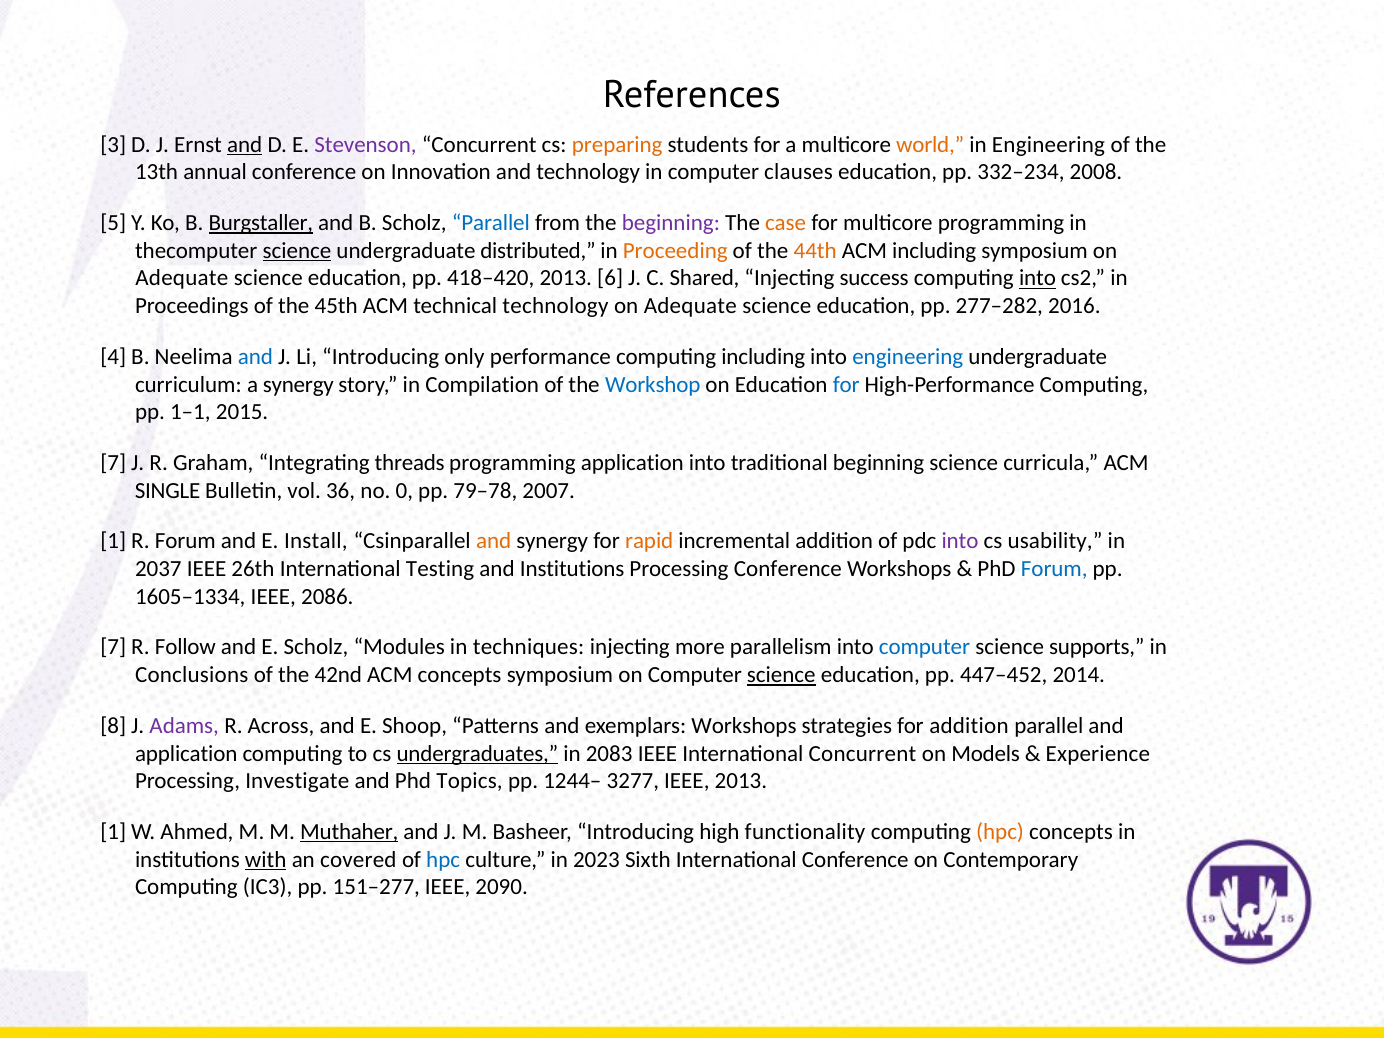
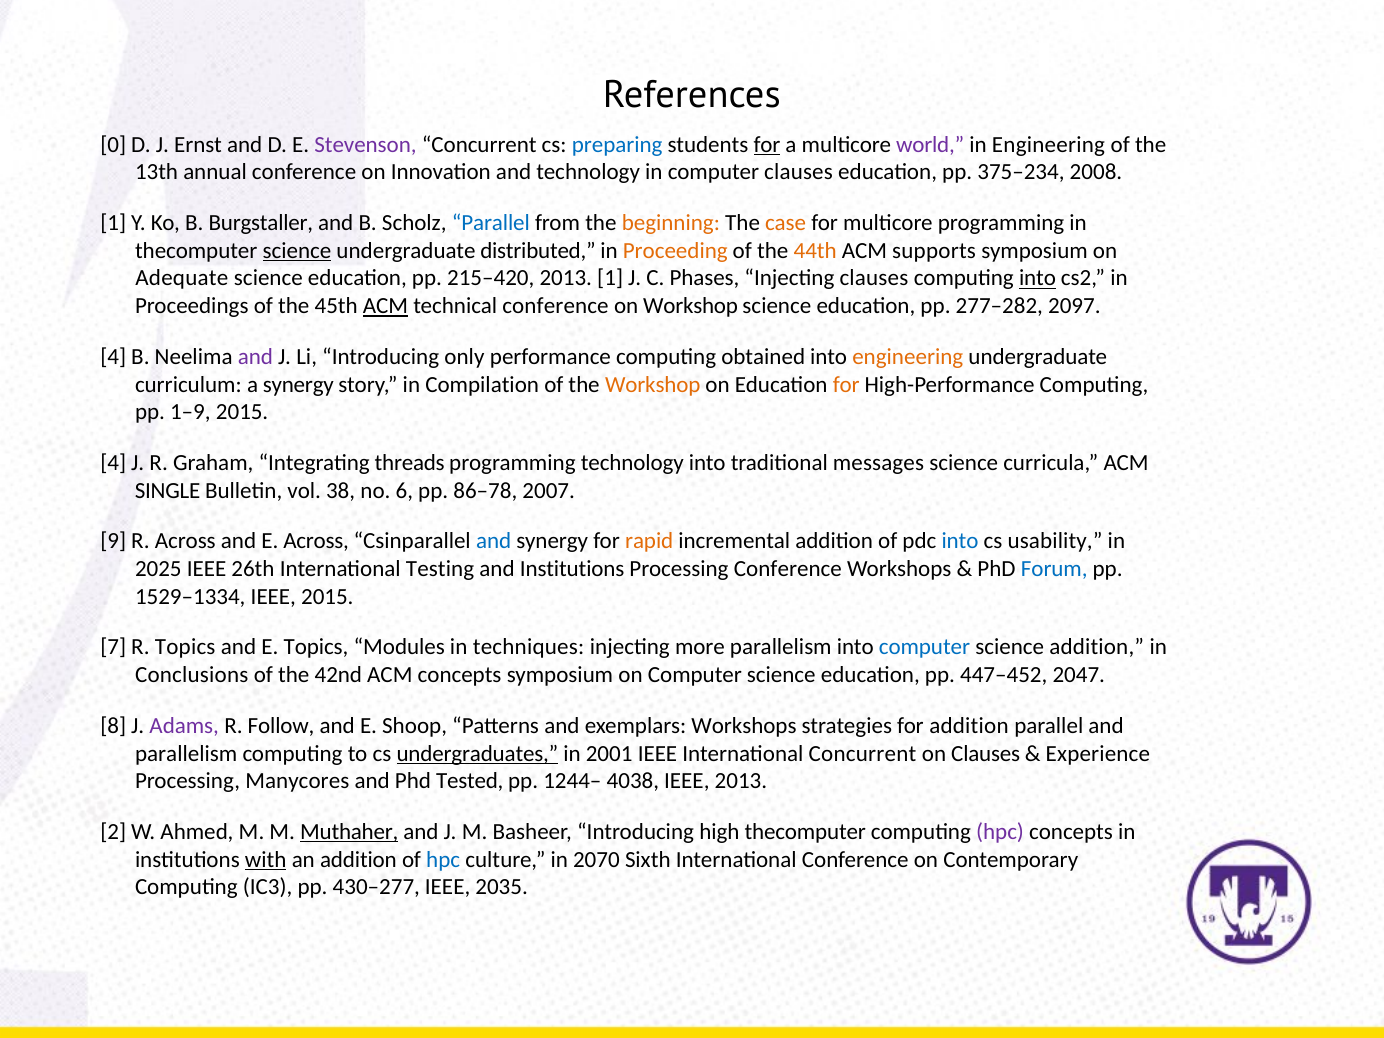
3: 3 -> 0
and at (245, 145) underline: present -> none
preparing colour: orange -> blue
for at (767, 145) underline: none -> present
world colour: orange -> purple
332–234: 332–234 -> 375–234
5 at (113, 223): 5 -> 1
Burgstaller underline: present -> none
beginning at (671, 223) colour: purple -> orange
ACM including: including -> supports
418–420: 418–420 -> 215–420
2013 6: 6 -> 1
Shared: Shared -> Phases
Injecting success: success -> clauses
ACM at (385, 306) underline: none -> present
technical technology: technology -> conference
Adequate at (690, 306): Adequate -> Workshop
2016: 2016 -> 2097
and at (255, 357) colour: blue -> purple
computing including: including -> obtained
engineering at (908, 357) colour: blue -> orange
Workshop at (653, 384) colour: blue -> orange
for at (846, 384) colour: blue -> orange
1–1: 1–1 -> 1–9
7 at (113, 463): 7 -> 4
programming application: application -> technology
traditional beginning: beginning -> messages
36: 36 -> 38
0: 0 -> 6
79–78: 79–78 -> 86–78
1 at (113, 541): 1 -> 9
R Forum: Forum -> Across
E Install: Install -> Across
and at (494, 541) colour: orange -> blue
into at (960, 541) colour: purple -> blue
2037: 2037 -> 2025
1605–1334: 1605–1334 -> 1529–1334
IEEE 2086: 2086 -> 2015
R Follow: Follow -> Topics
E Scholz: Scholz -> Topics
science supports: supports -> addition
science at (781, 675) underline: present -> none
2014: 2014 -> 2047
Across: Across -> Follow
application at (186, 753): application -> parallelism
2083: 2083 -> 2001
on Models: Models -> Clauses
Investigate: Investigate -> Manycores
Topics: Topics -> Tested
3277: 3277 -> 4038
1 at (113, 832): 1 -> 2
high functionality: functionality -> thecomputer
hpc at (1000, 832) colour: orange -> purple
an covered: covered -> addition
2023: 2023 -> 2070
151–277: 151–277 -> 430–277
2090: 2090 -> 2035
